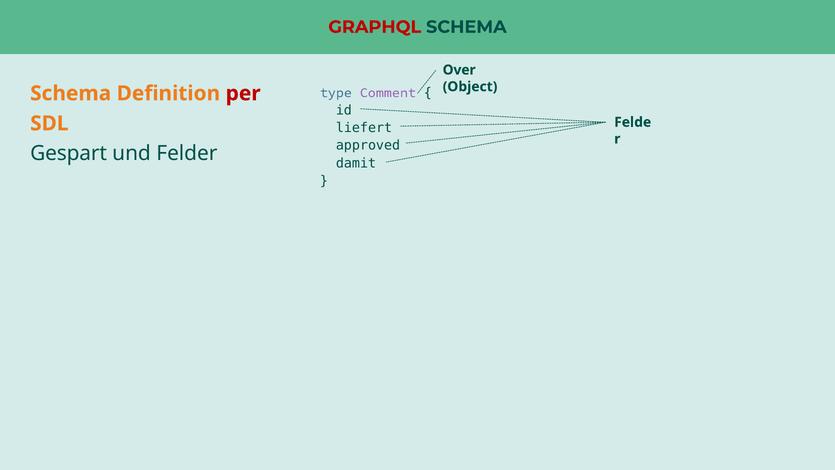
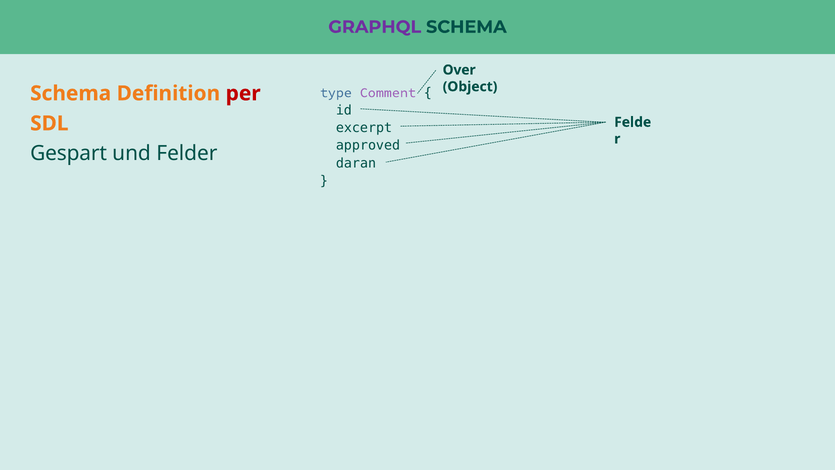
GRAPHQL colour: red -> purple
liefert: liefert -> excerpt
damit: damit -> daran
